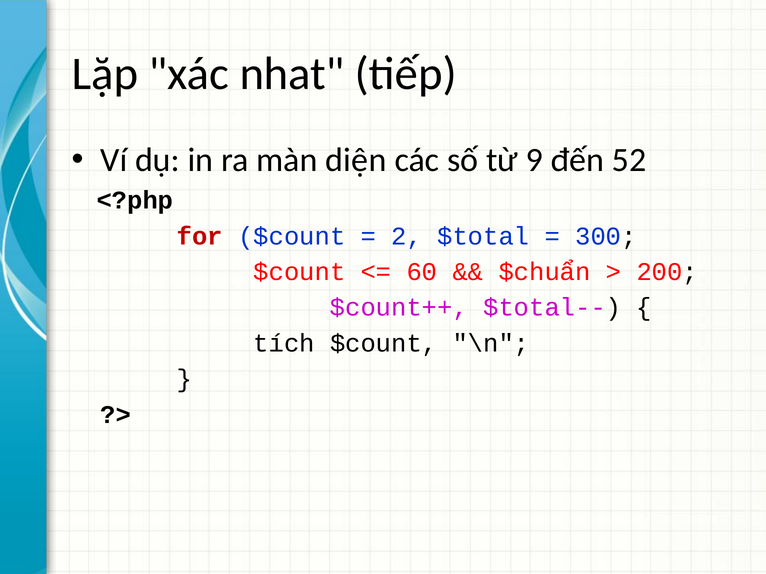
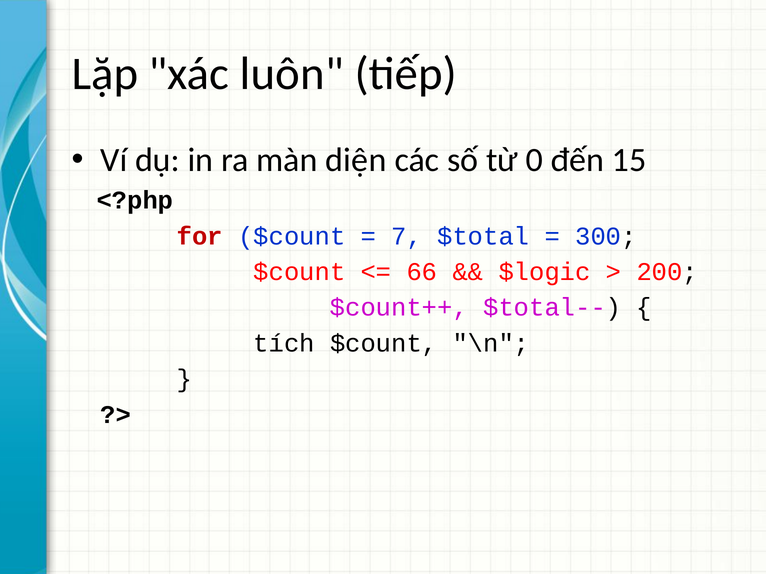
nhat: nhat -> luôn
9: 9 -> 0
52: 52 -> 15
2: 2 -> 7
60: 60 -> 66
$chuẩn: $chuẩn -> $logic
